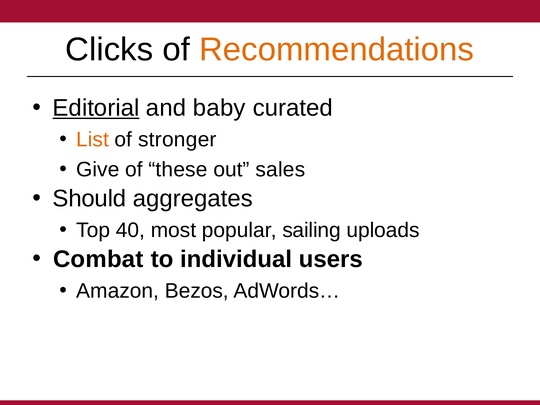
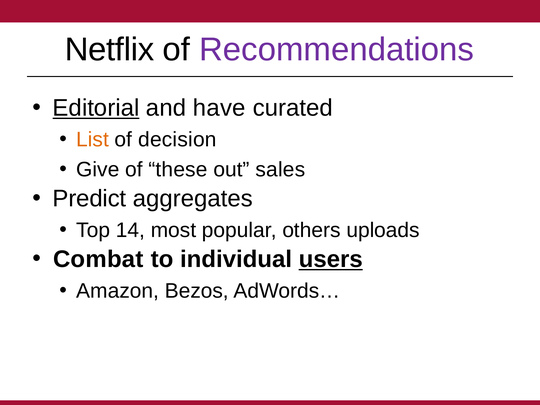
Clicks: Clicks -> Netflix
Recommendations colour: orange -> purple
baby: baby -> have
stronger: stronger -> decision
Should: Should -> Predict
40: 40 -> 14
sailing: sailing -> others
users underline: none -> present
